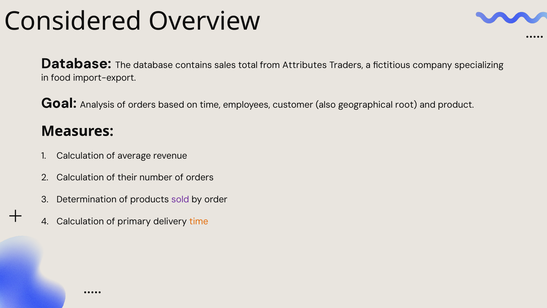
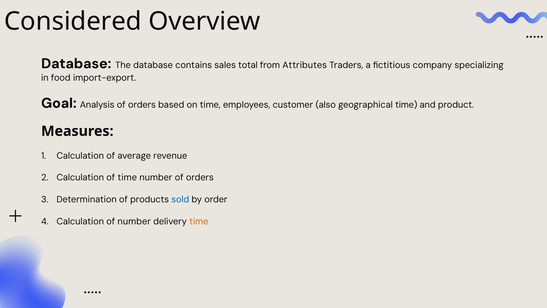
geographical root: root -> time
of their: their -> time
sold colour: purple -> blue
of primary: primary -> number
